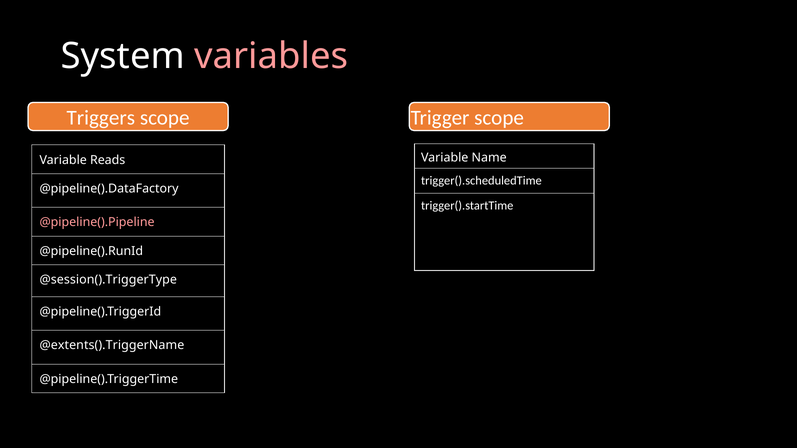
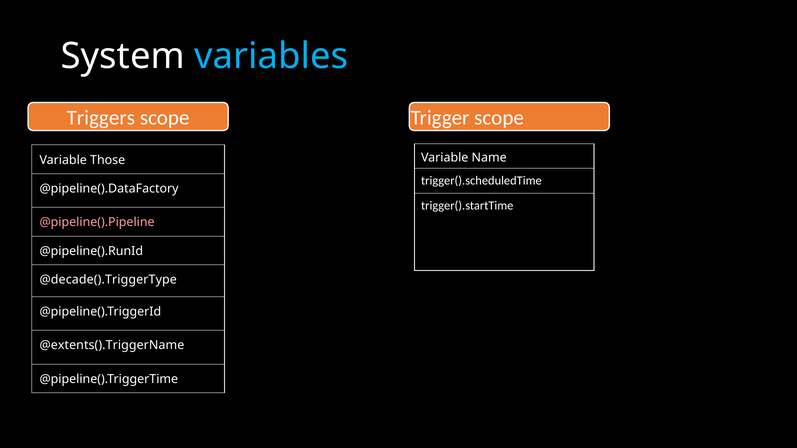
variables colour: pink -> light blue
Reads: Reads -> Those
@session().TriggerType: @session().TriggerType -> @decade().TriggerType
